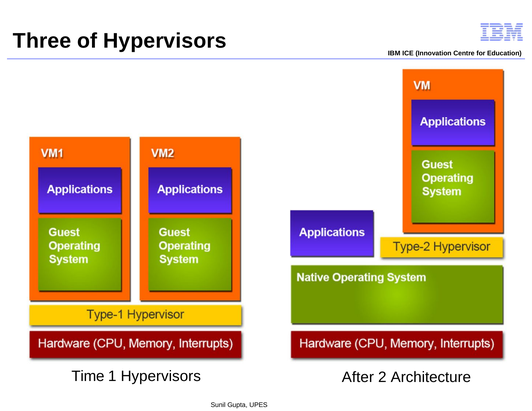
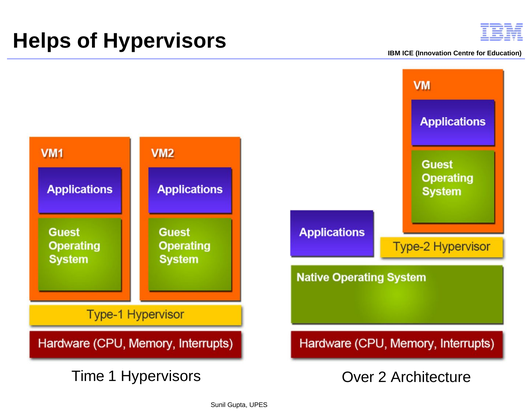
Three: Three -> Helps
After: After -> Over
